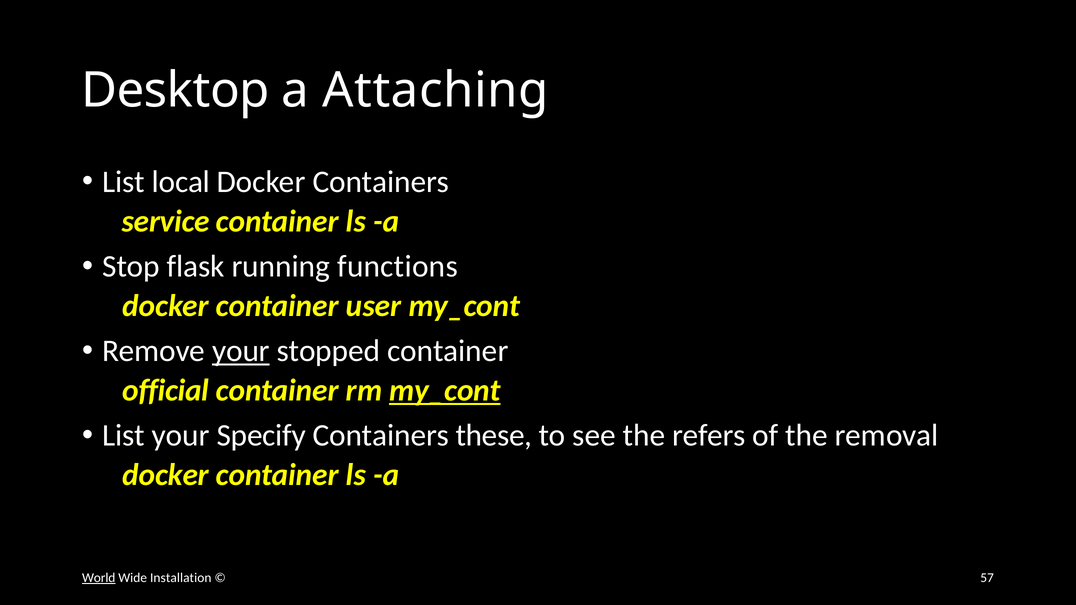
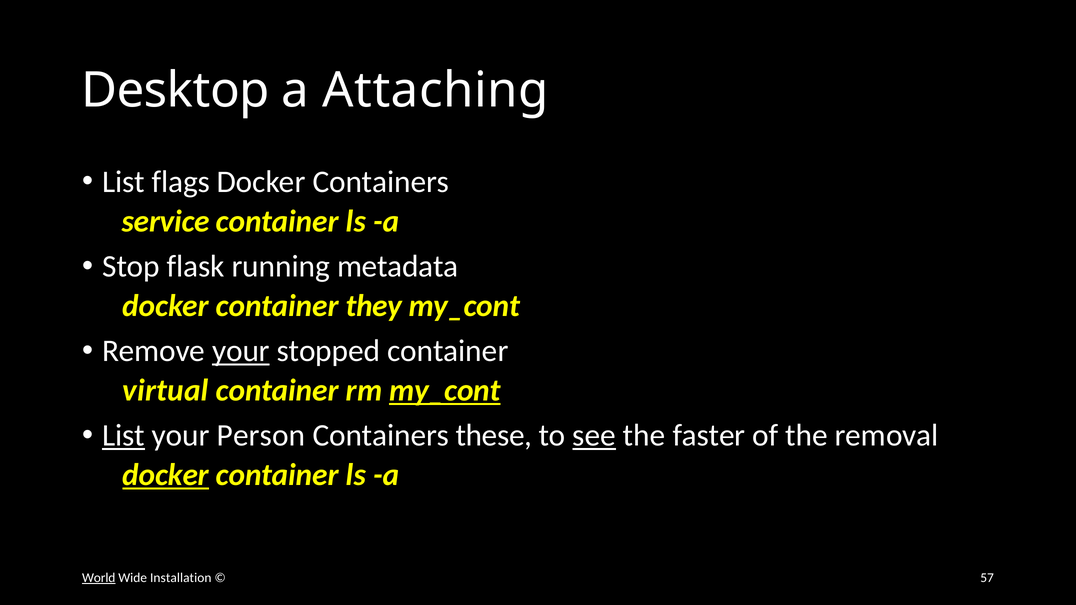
local: local -> flags
functions: functions -> metadata
user: user -> they
official: official -> virtual
List at (124, 436) underline: none -> present
Specify: Specify -> Person
see underline: none -> present
refers: refers -> faster
docker at (166, 475) underline: none -> present
